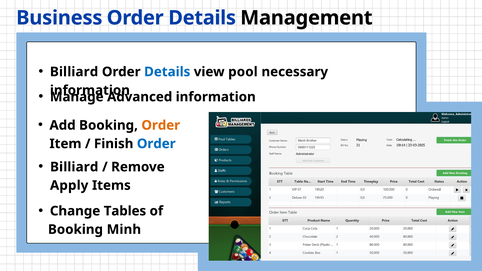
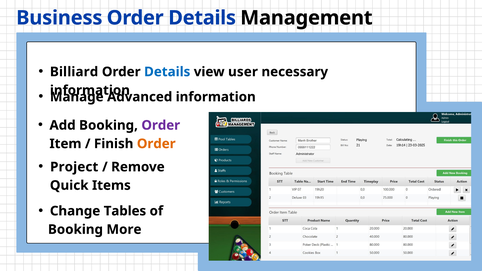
pool: pool -> user
Order at (161, 125) colour: orange -> purple
Order at (156, 144) colour: blue -> orange
Billiard at (74, 167): Billiard -> Project
Apply: Apply -> Quick
Minh: Minh -> More
